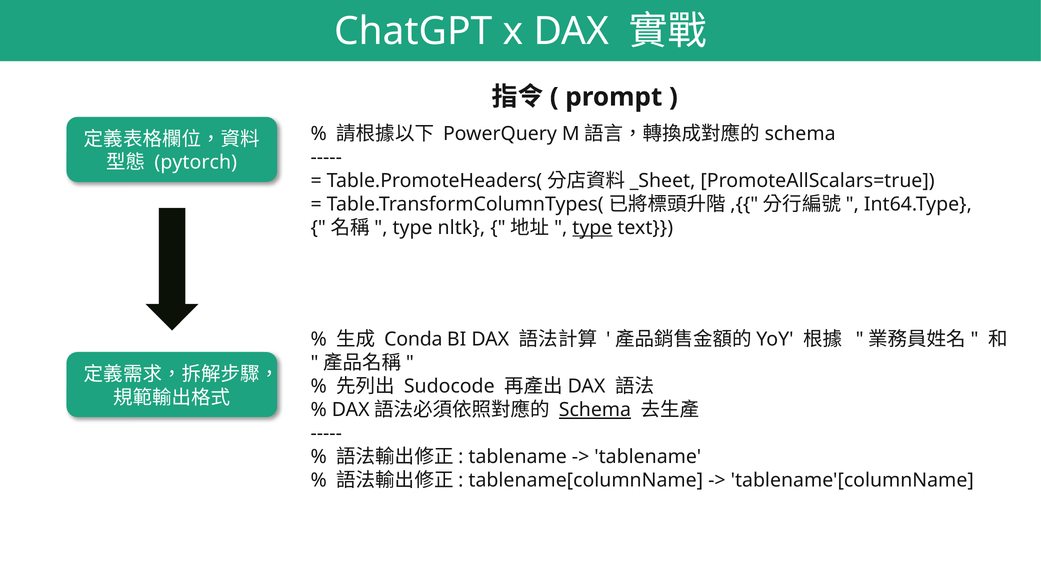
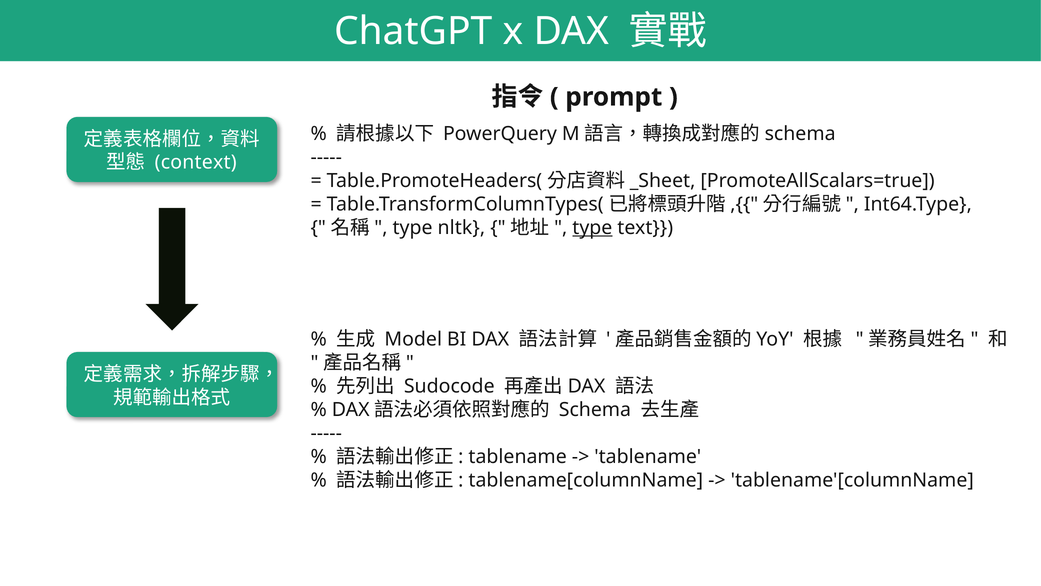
pytorch: pytorch -> context
Conda: Conda -> Model
Schema underline: present -> none
